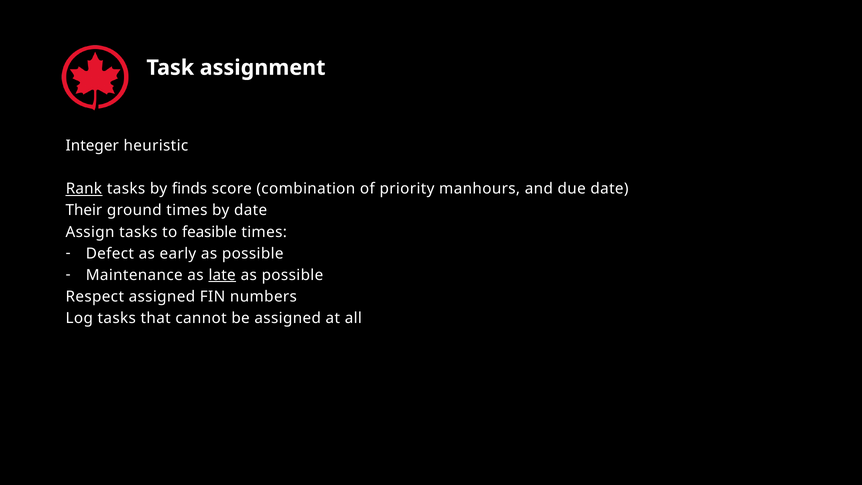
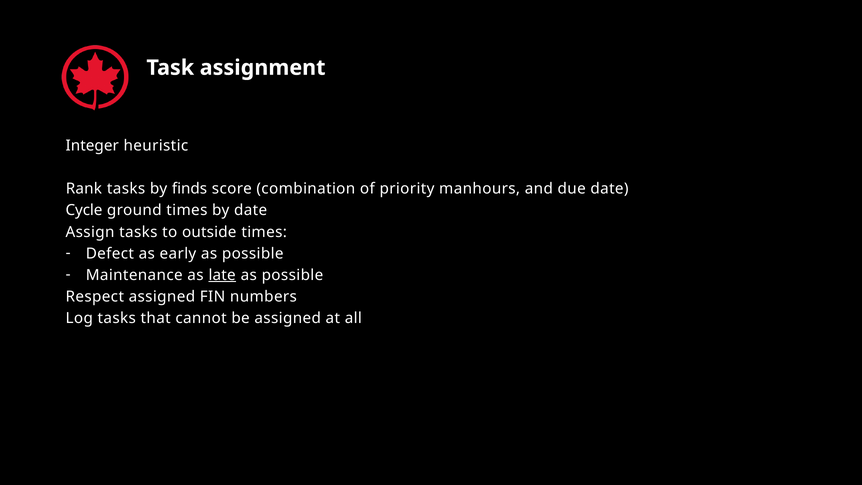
Rank underline: present -> none
Their: Their -> Cycle
feasible: feasible -> outside
